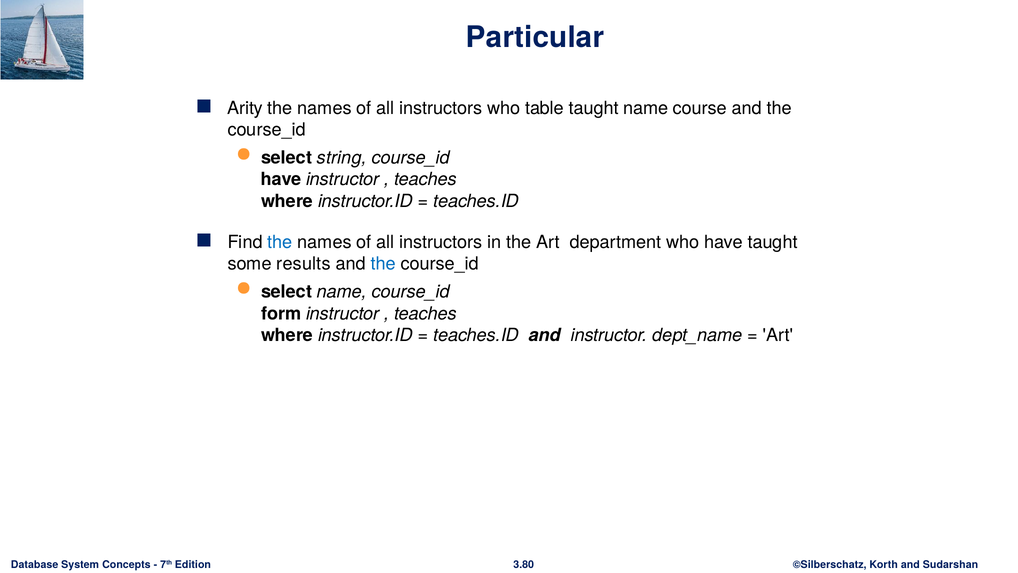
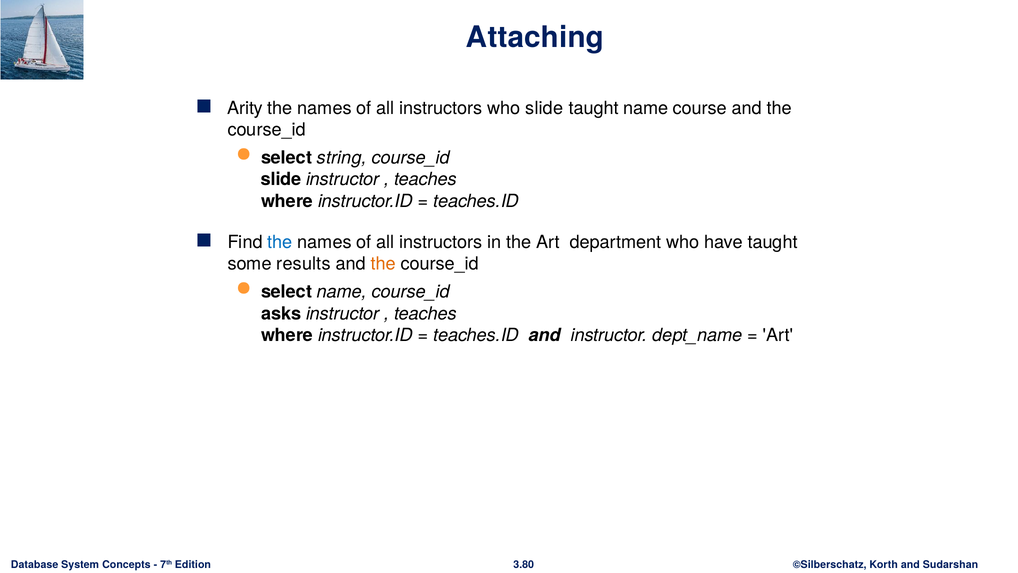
Particular: Particular -> Attaching
who table: table -> slide
have at (281, 179): have -> slide
the at (383, 264) colour: blue -> orange
form: form -> asks
